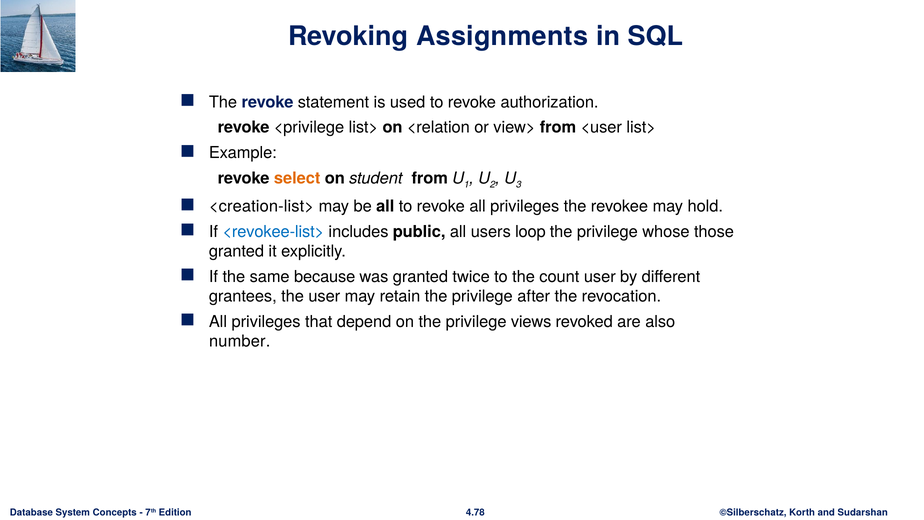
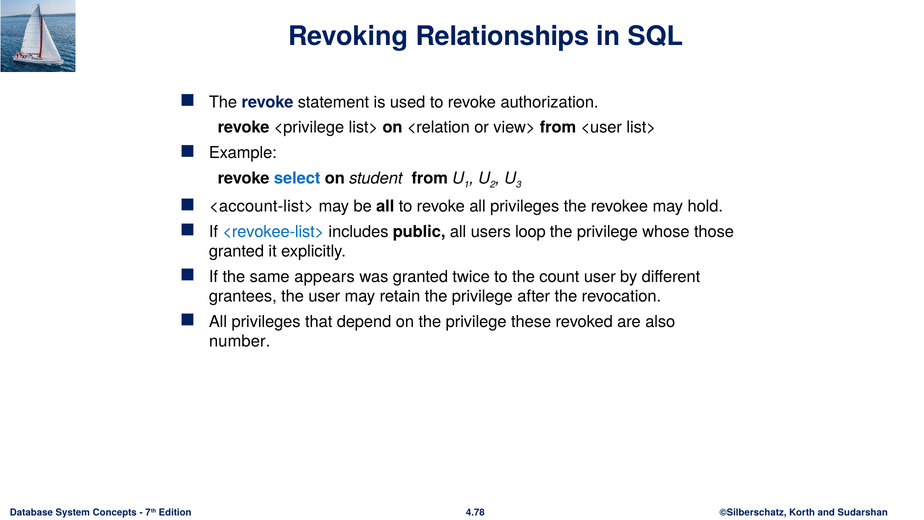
Assignments: Assignments -> Relationships
select colour: orange -> blue
<creation-list>: <creation-list> -> <account-list>
because: because -> appears
views: views -> these
